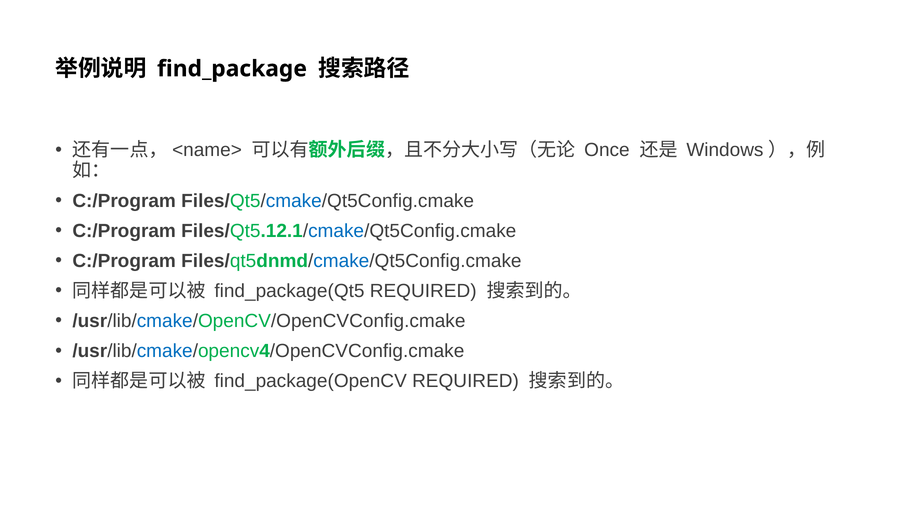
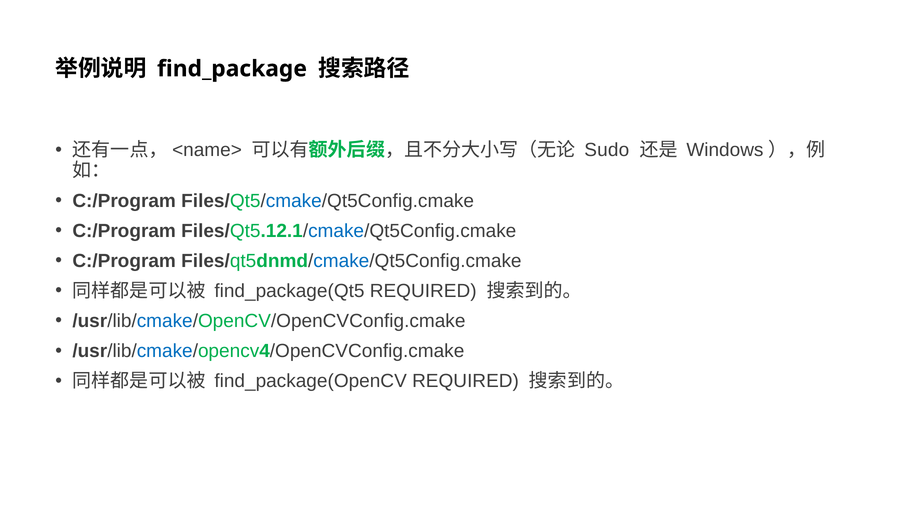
Once: Once -> Sudo
